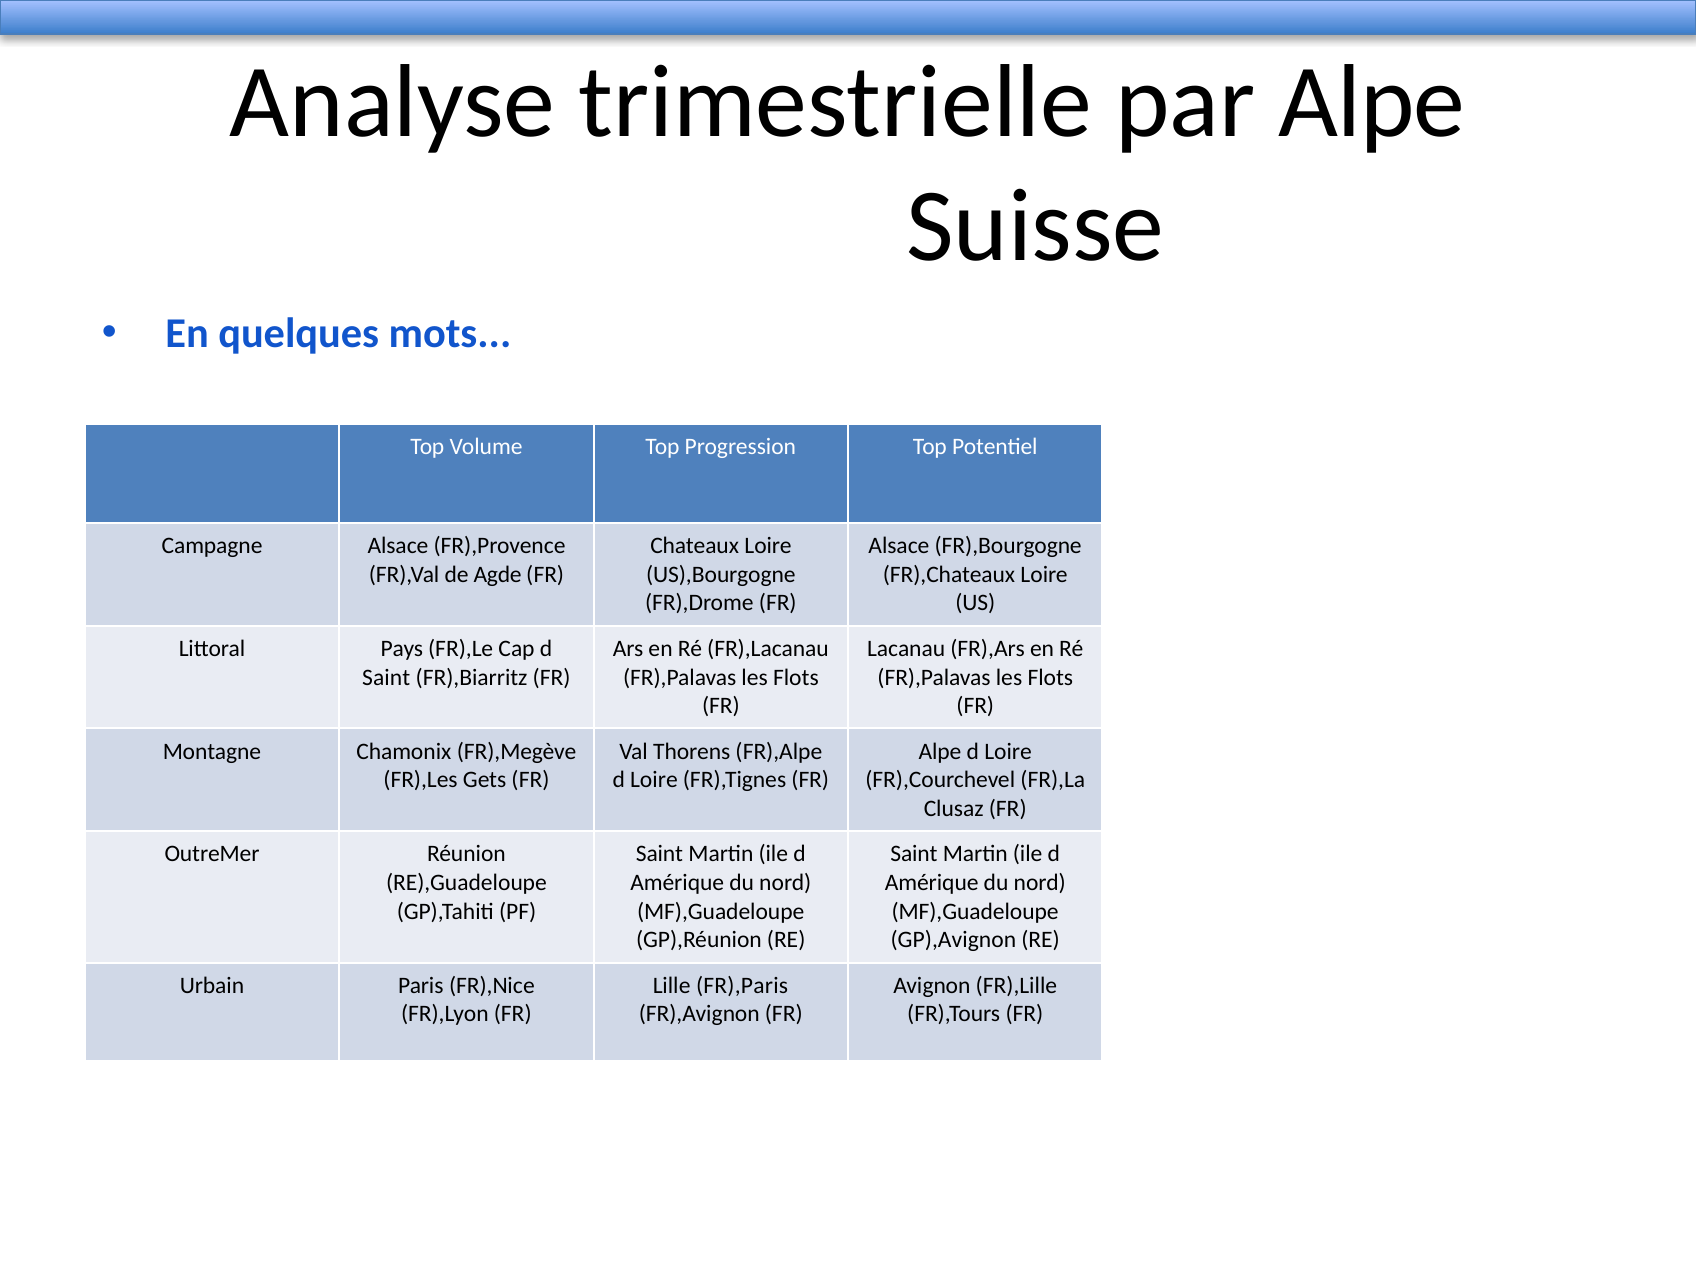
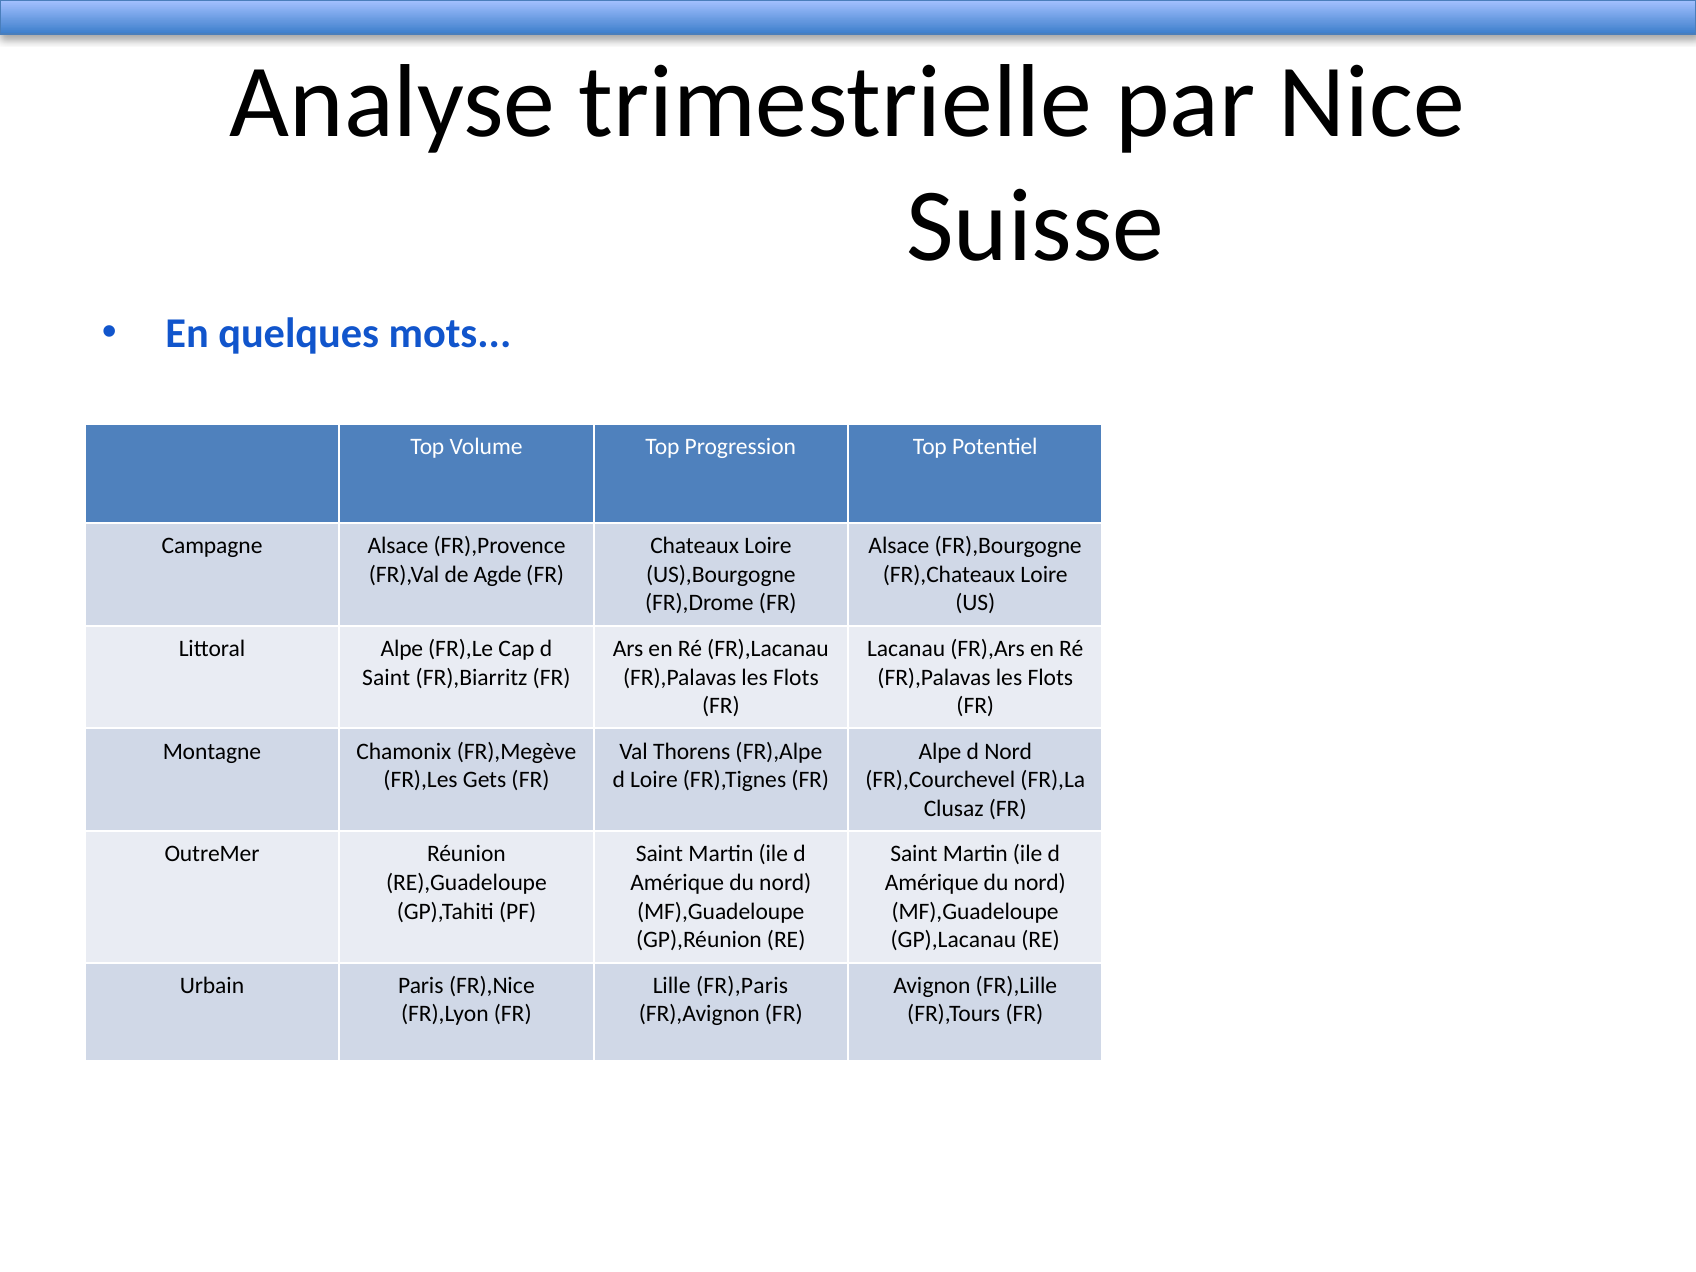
par Alpe: Alpe -> Nice
Littoral Pays: Pays -> Alpe
Alpe d Loire: Loire -> Nord
GP),Avignon: GP),Avignon -> GP),Lacanau
